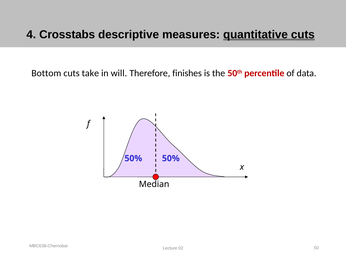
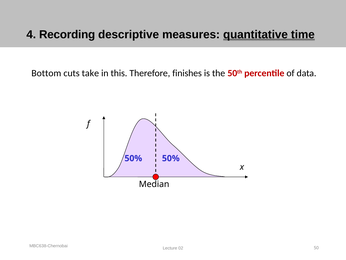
Crosstabs: Crosstabs -> Recording
quantitative cuts: cuts -> time
will: will -> this
